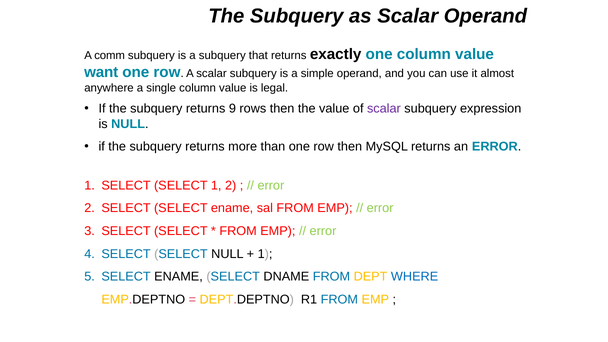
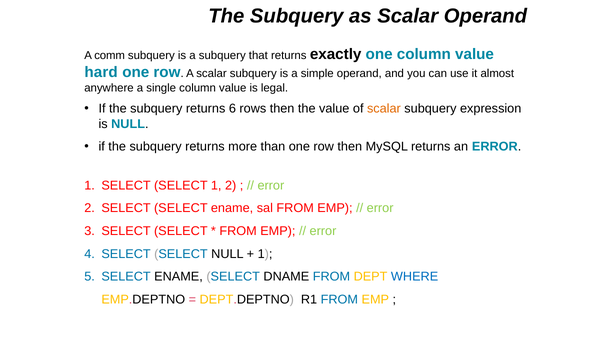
want: want -> hard
9: 9 -> 6
scalar at (384, 109) colour: purple -> orange
